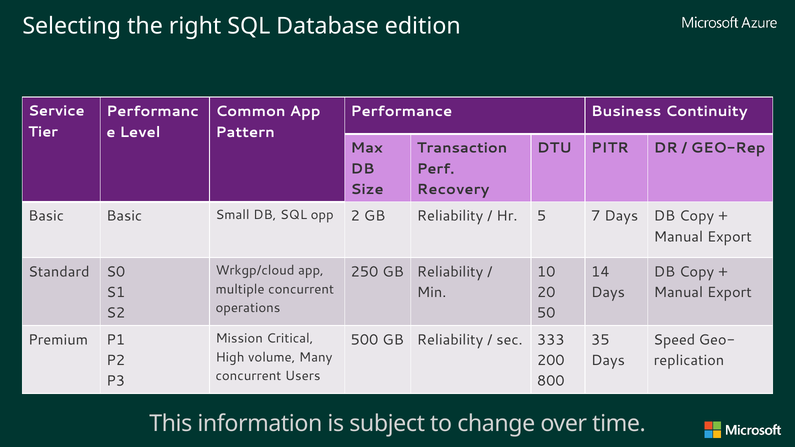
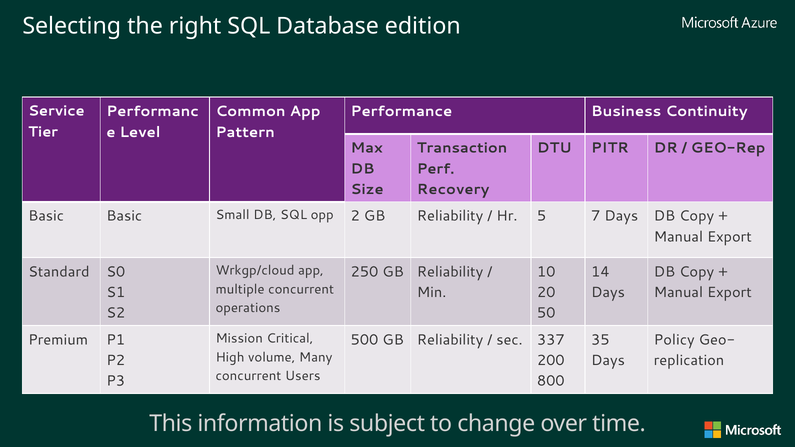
333: 333 -> 337
Speed: Speed -> Policy
